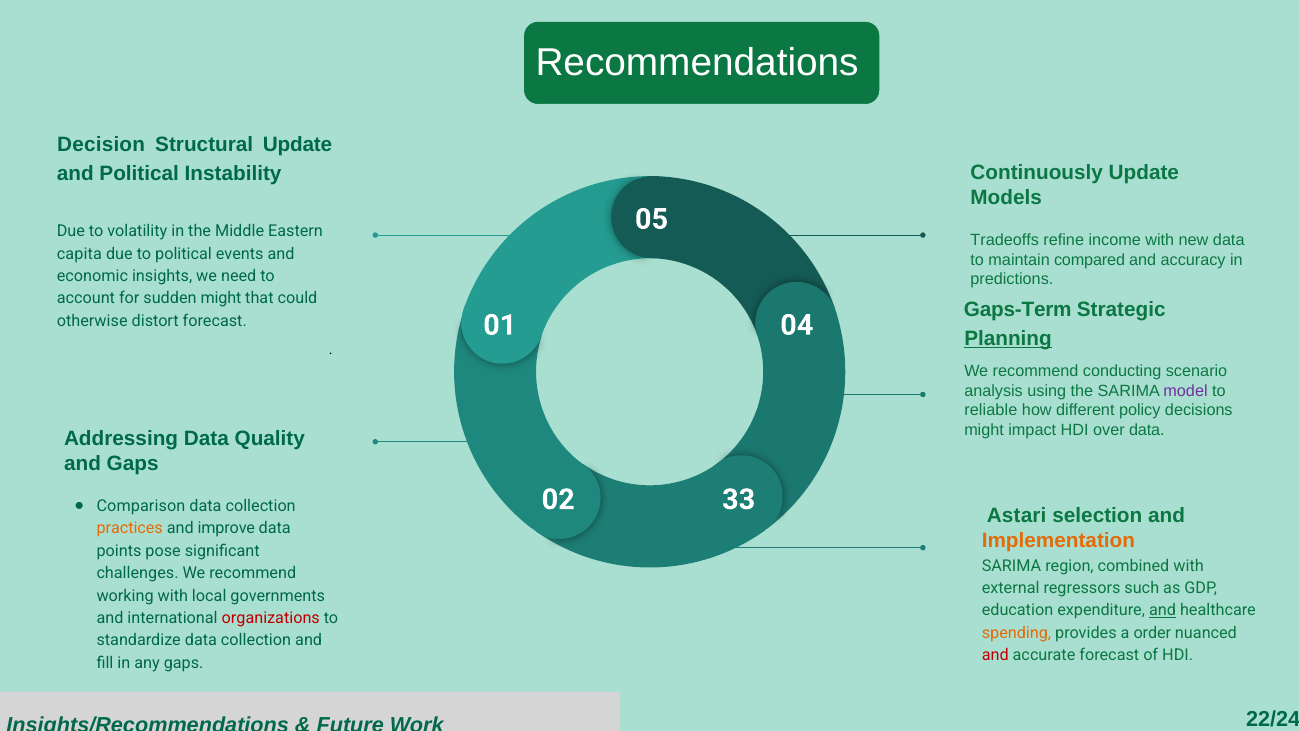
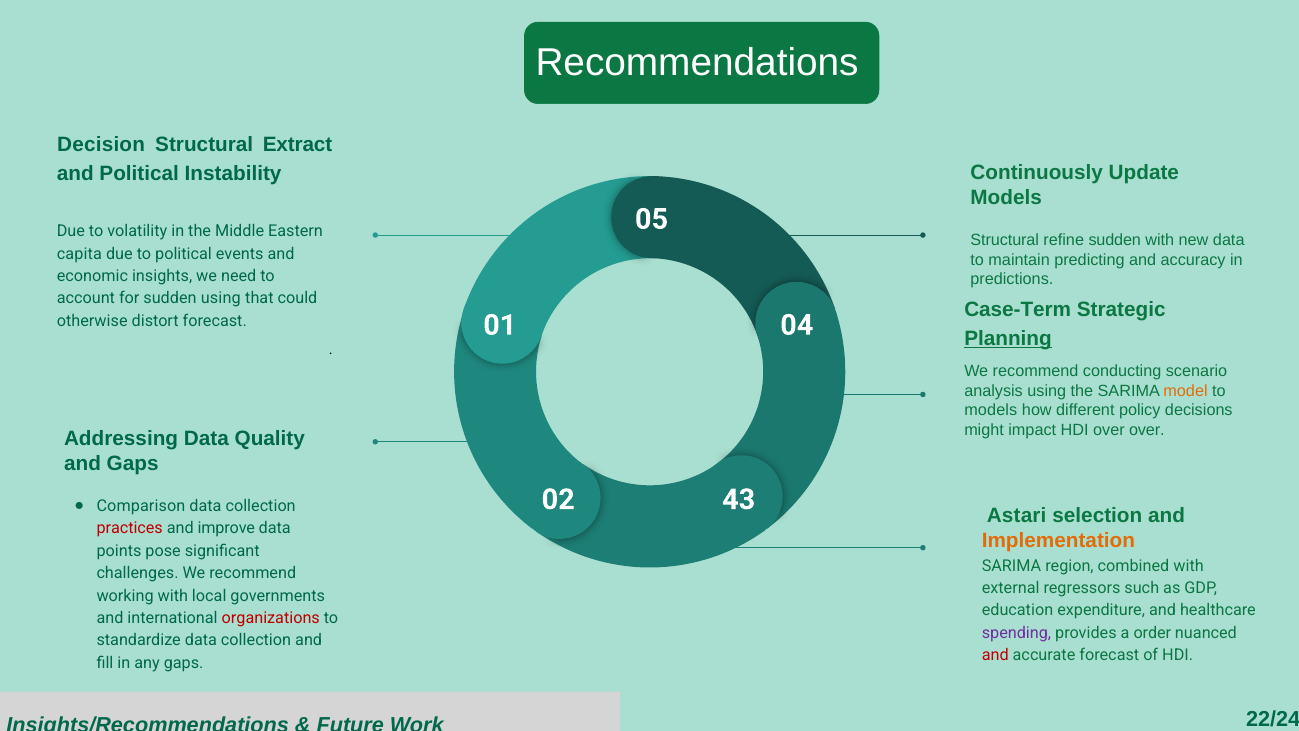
Structural Update: Update -> Extract
Tradeoffs at (1005, 240): Tradeoffs -> Structural
refine income: income -> sudden
compared: compared -> predicting
sudden might: might -> using
Gaps-Term: Gaps-Term -> Case-Term
model colour: purple -> orange
reliable at (991, 410): reliable -> models
over data: data -> over
33: 33 -> 43
practices colour: orange -> red
and at (1163, 610) underline: present -> none
spending colour: orange -> purple
